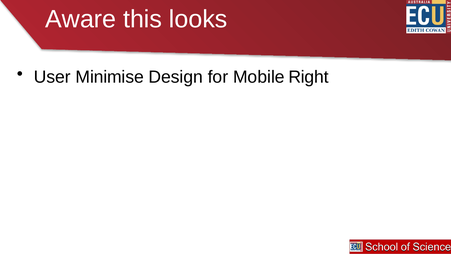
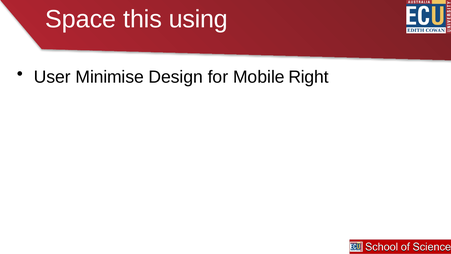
Aware: Aware -> Space
looks: looks -> using
